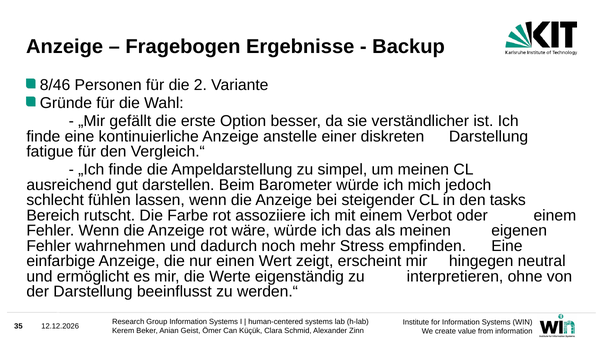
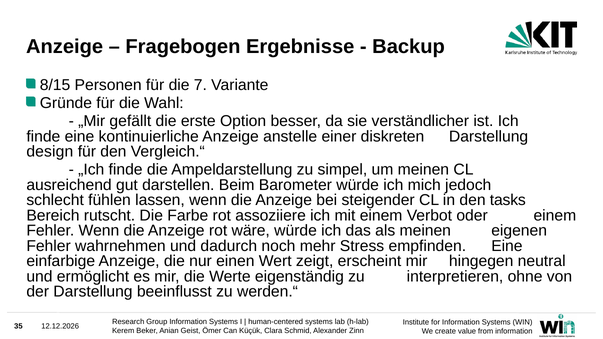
8/46: 8/46 -> 8/15
2: 2 -> 7
fatigue: fatigue -> design
